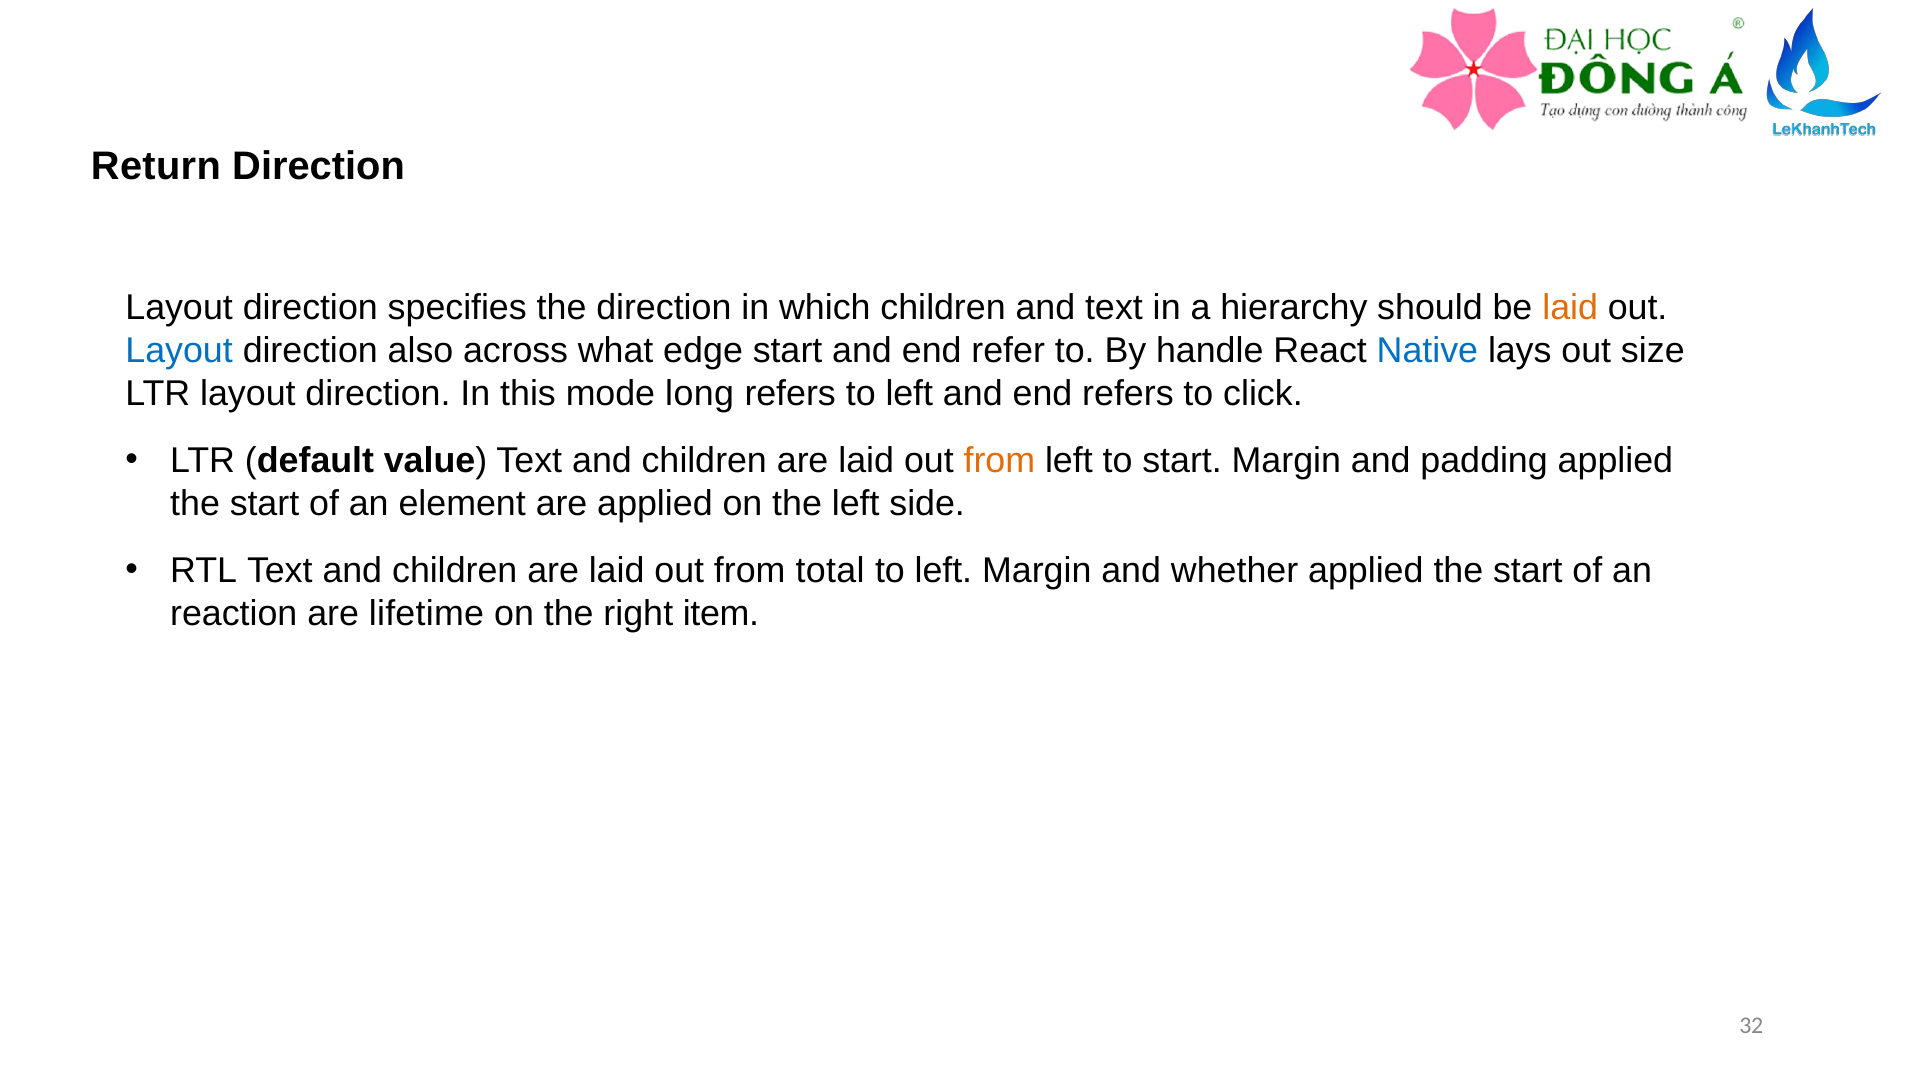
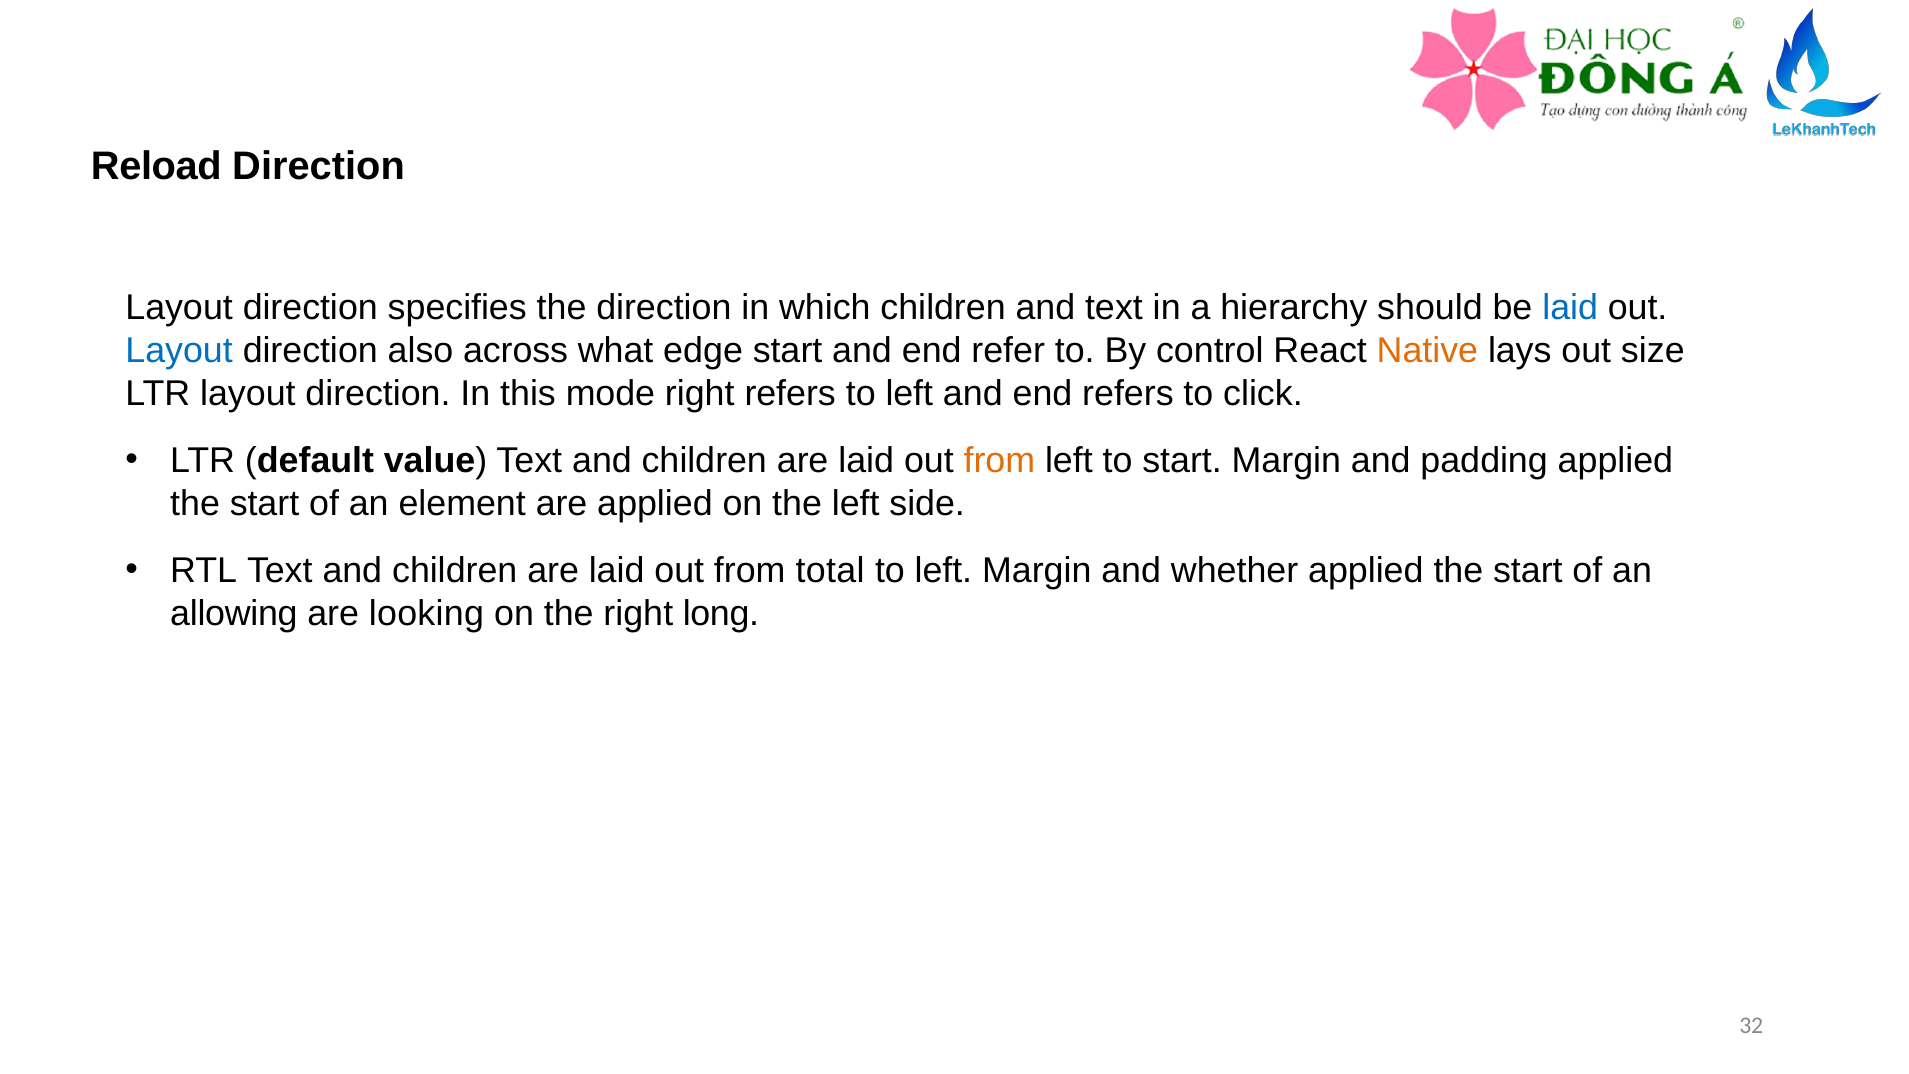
Return: Return -> Reload
laid at (1570, 308) colour: orange -> blue
handle: handle -> control
Native colour: blue -> orange
mode long: long -> right
reaction: reaction -> allowing
lifetime: lifetime -> looking
item: item -> long
